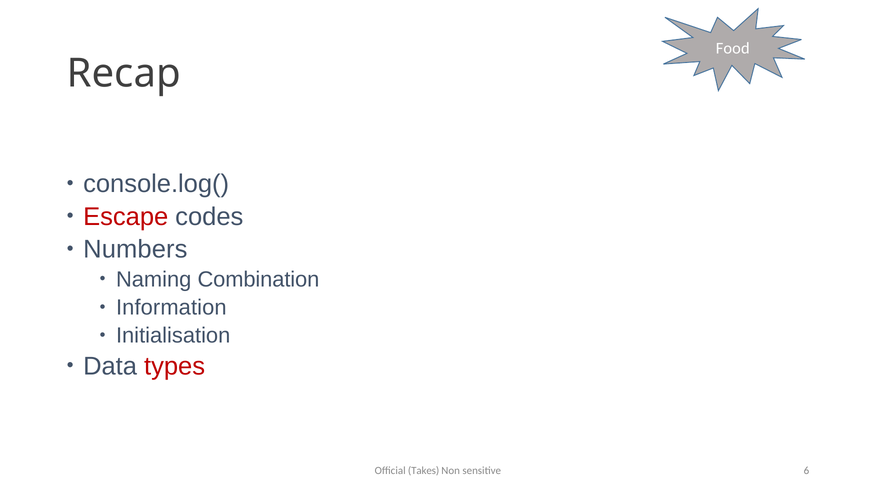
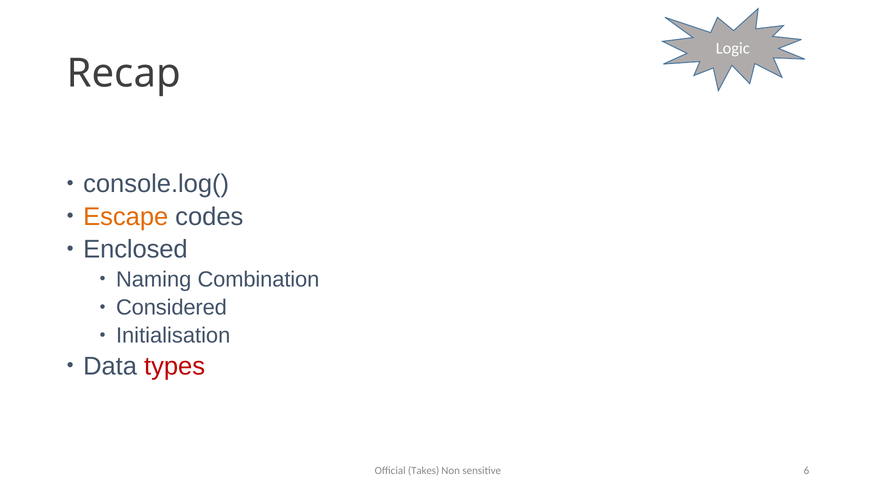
Food: Food -> Logic
Escape colour: red -> orange
Numbers: Numbers -> Enclosed
Information: Information -> Considered
